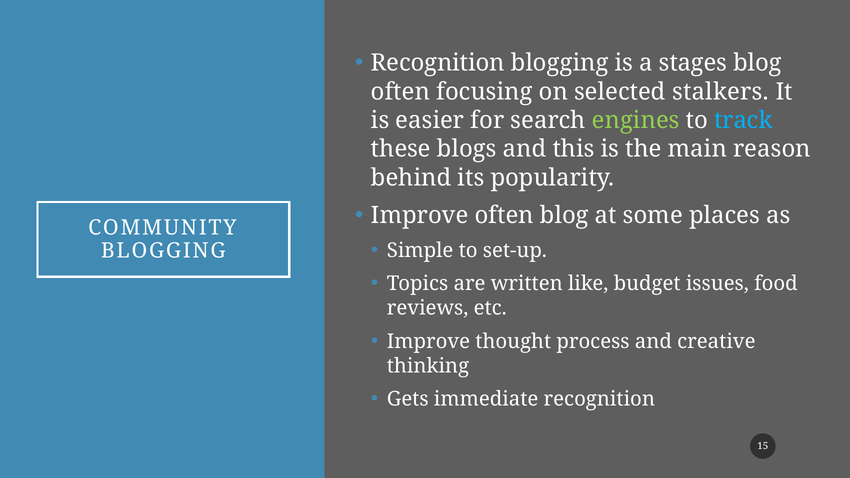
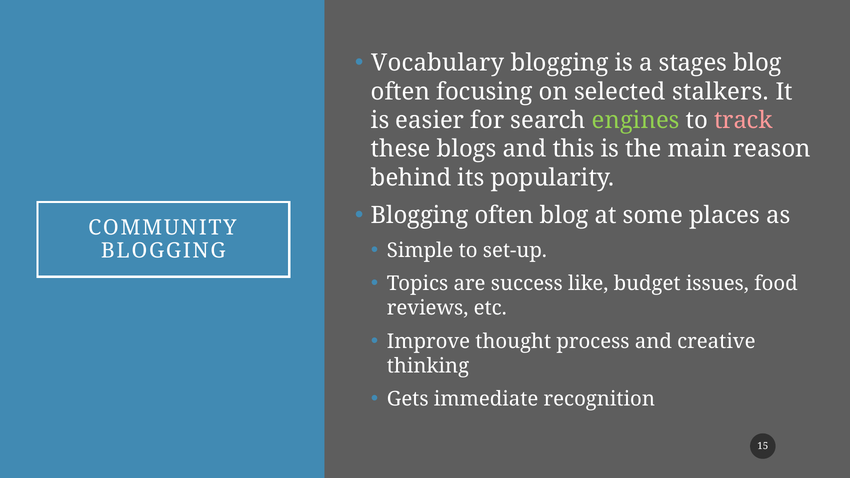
Recognition at (438, 63): Recognition -> Vocabulary
track colour: light blue -> pink
Improve at (420, 215): Improve -> Blogging
written: written -> success
